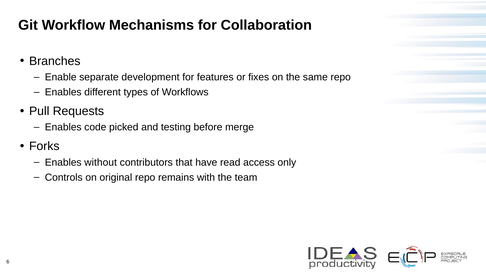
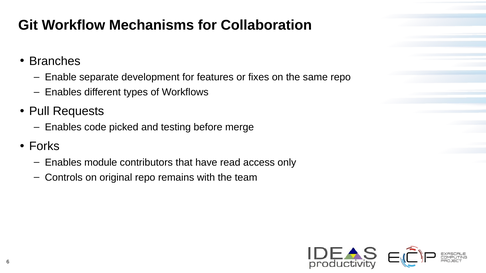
without: without -> module
